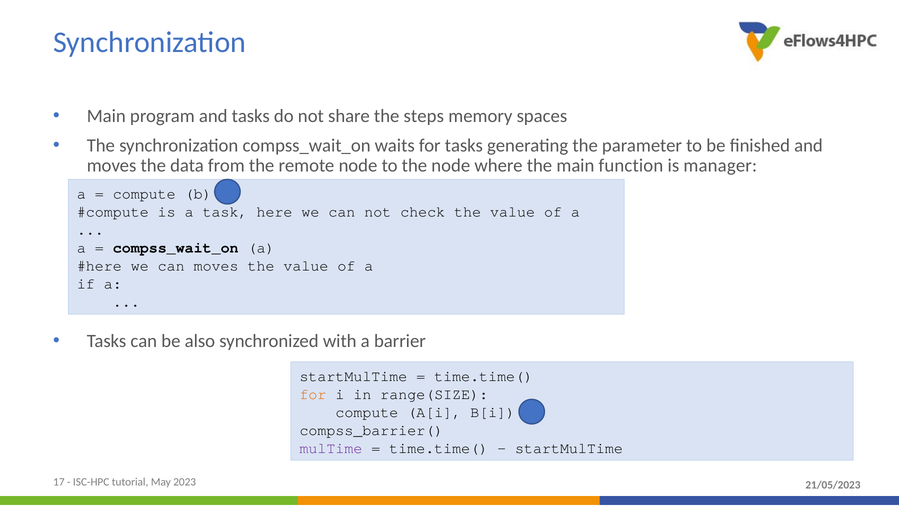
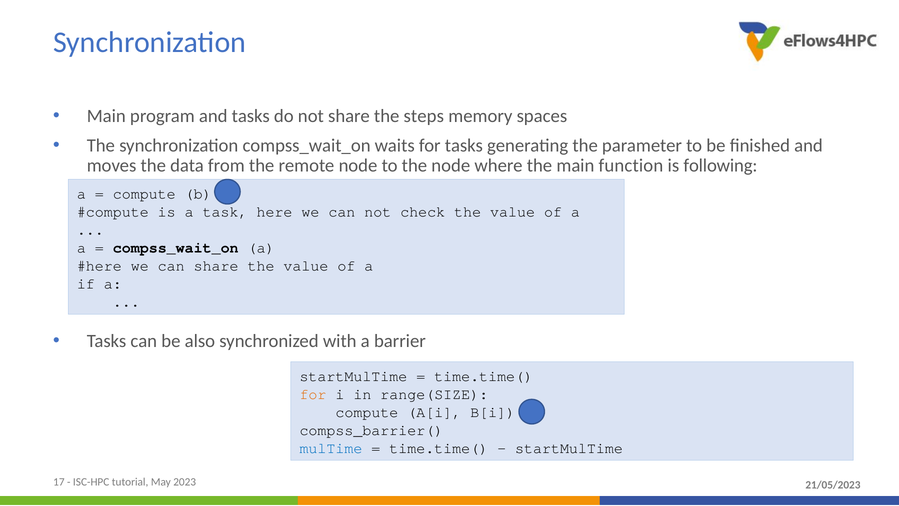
manager: manager -> following
can moves: moves -> share
mulTime colour: purple -> blue
